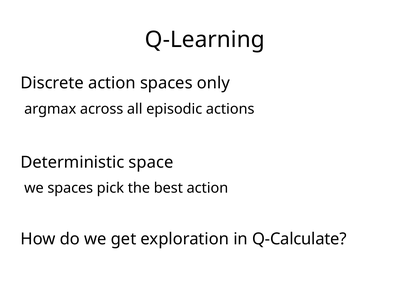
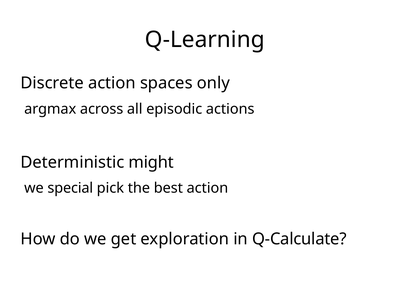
space: space -> might
we spaces: spaces -> special
